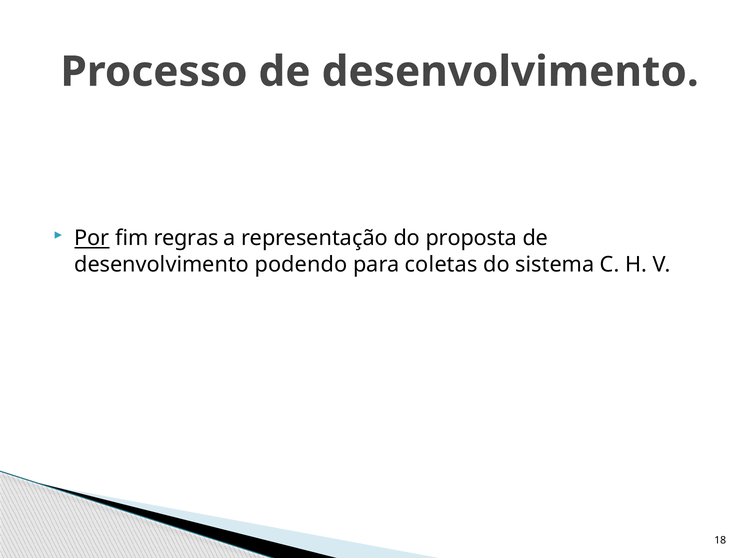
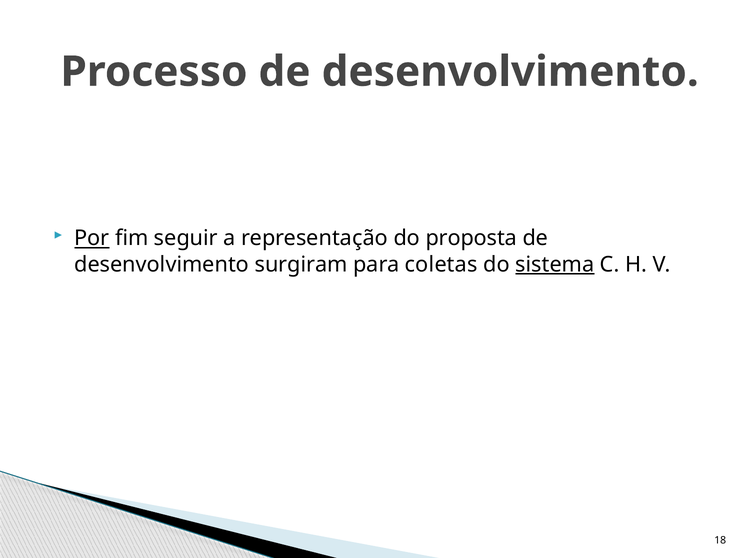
regras: regras -> seguir
podendo: podendo -> surgiram
sistema underline: none -> present
